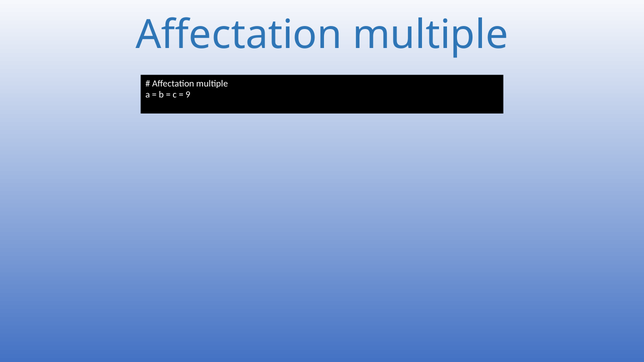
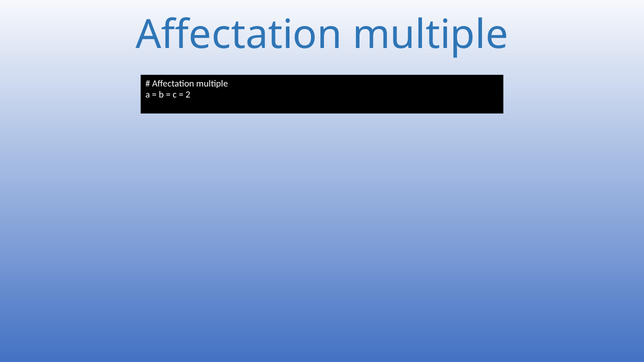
9: 9 -> 2
